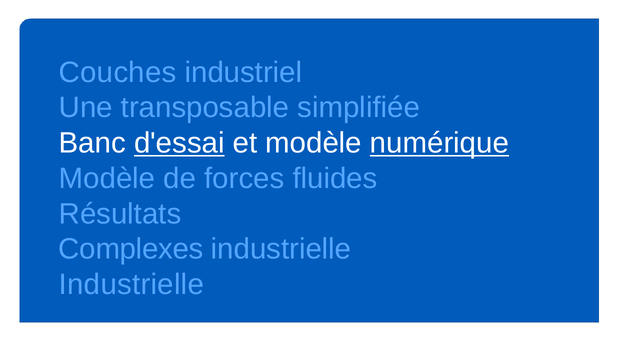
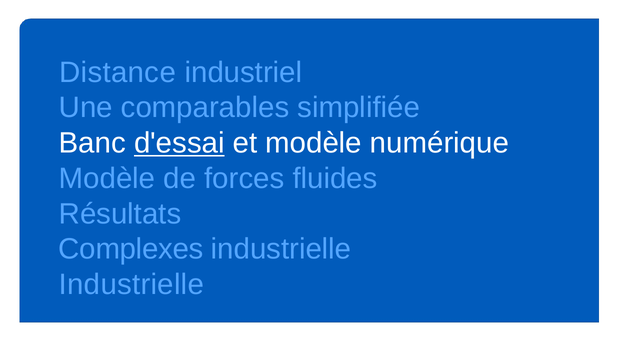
Couches: Couches -> Distance
transposable: transposable -> comparables
numérique underline: present -> none
